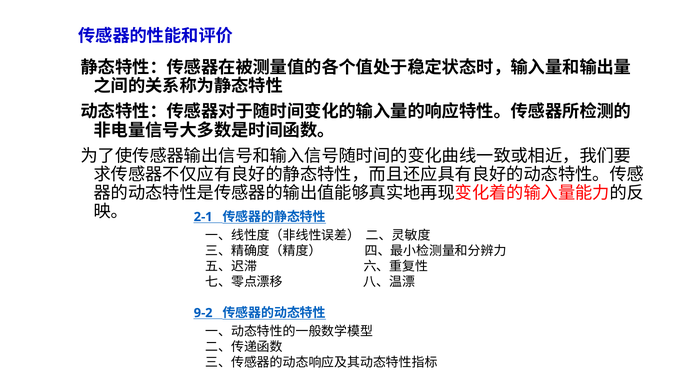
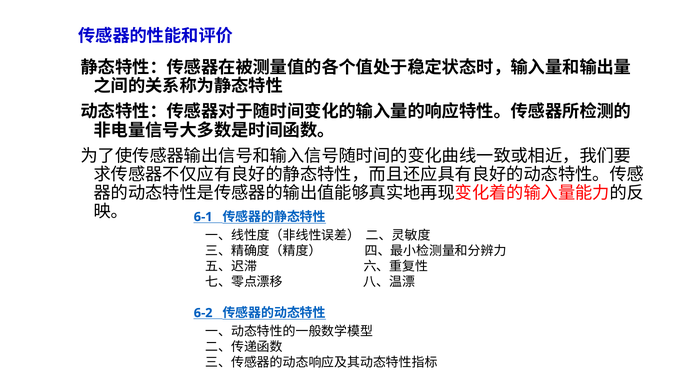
2-1: 2-1 -> 6-1
9-2: 9-2 -> 6-2
